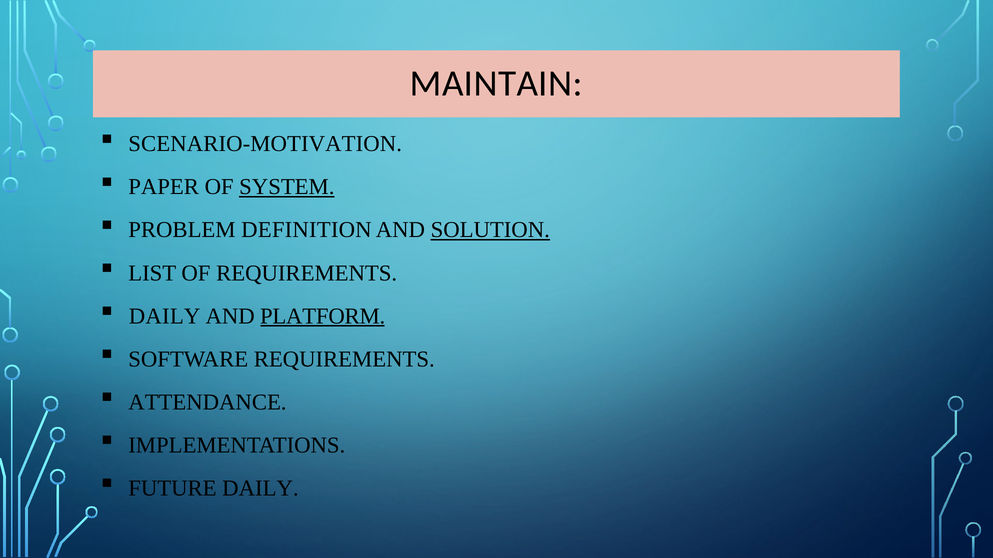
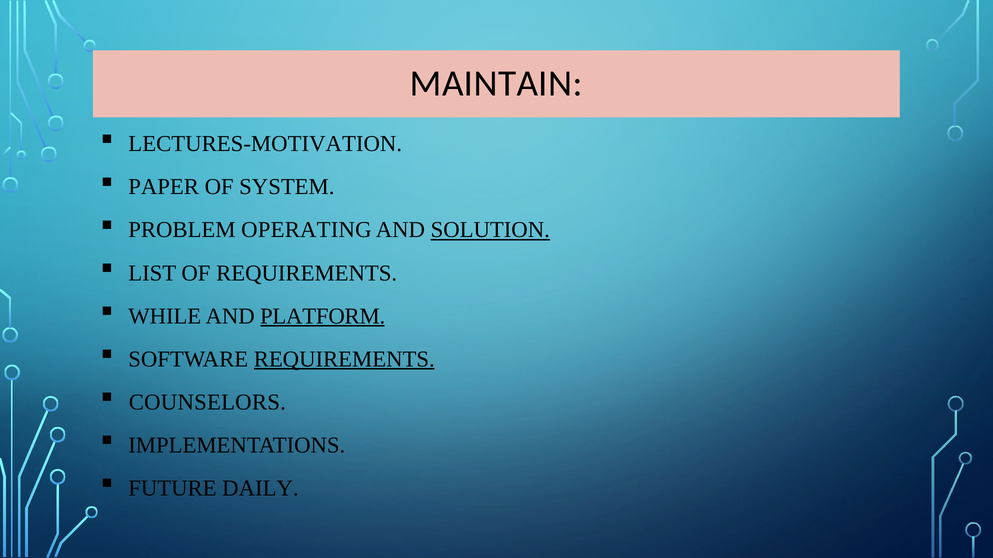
SCENARIO-MOTIVATION: SCENARIO-MOTIVATION -> LECTURES-MOTIVATION
SYSTEM underline: present -> none
DEFINITION: DEFINITION -> OPERATING
DAILY at (165, 316): DAILY -> WHILE
REQUIREMENTS at (344, 359) underline: none -> present
ATTENDANCE: ATTENDANCE -> COUNSELORS
